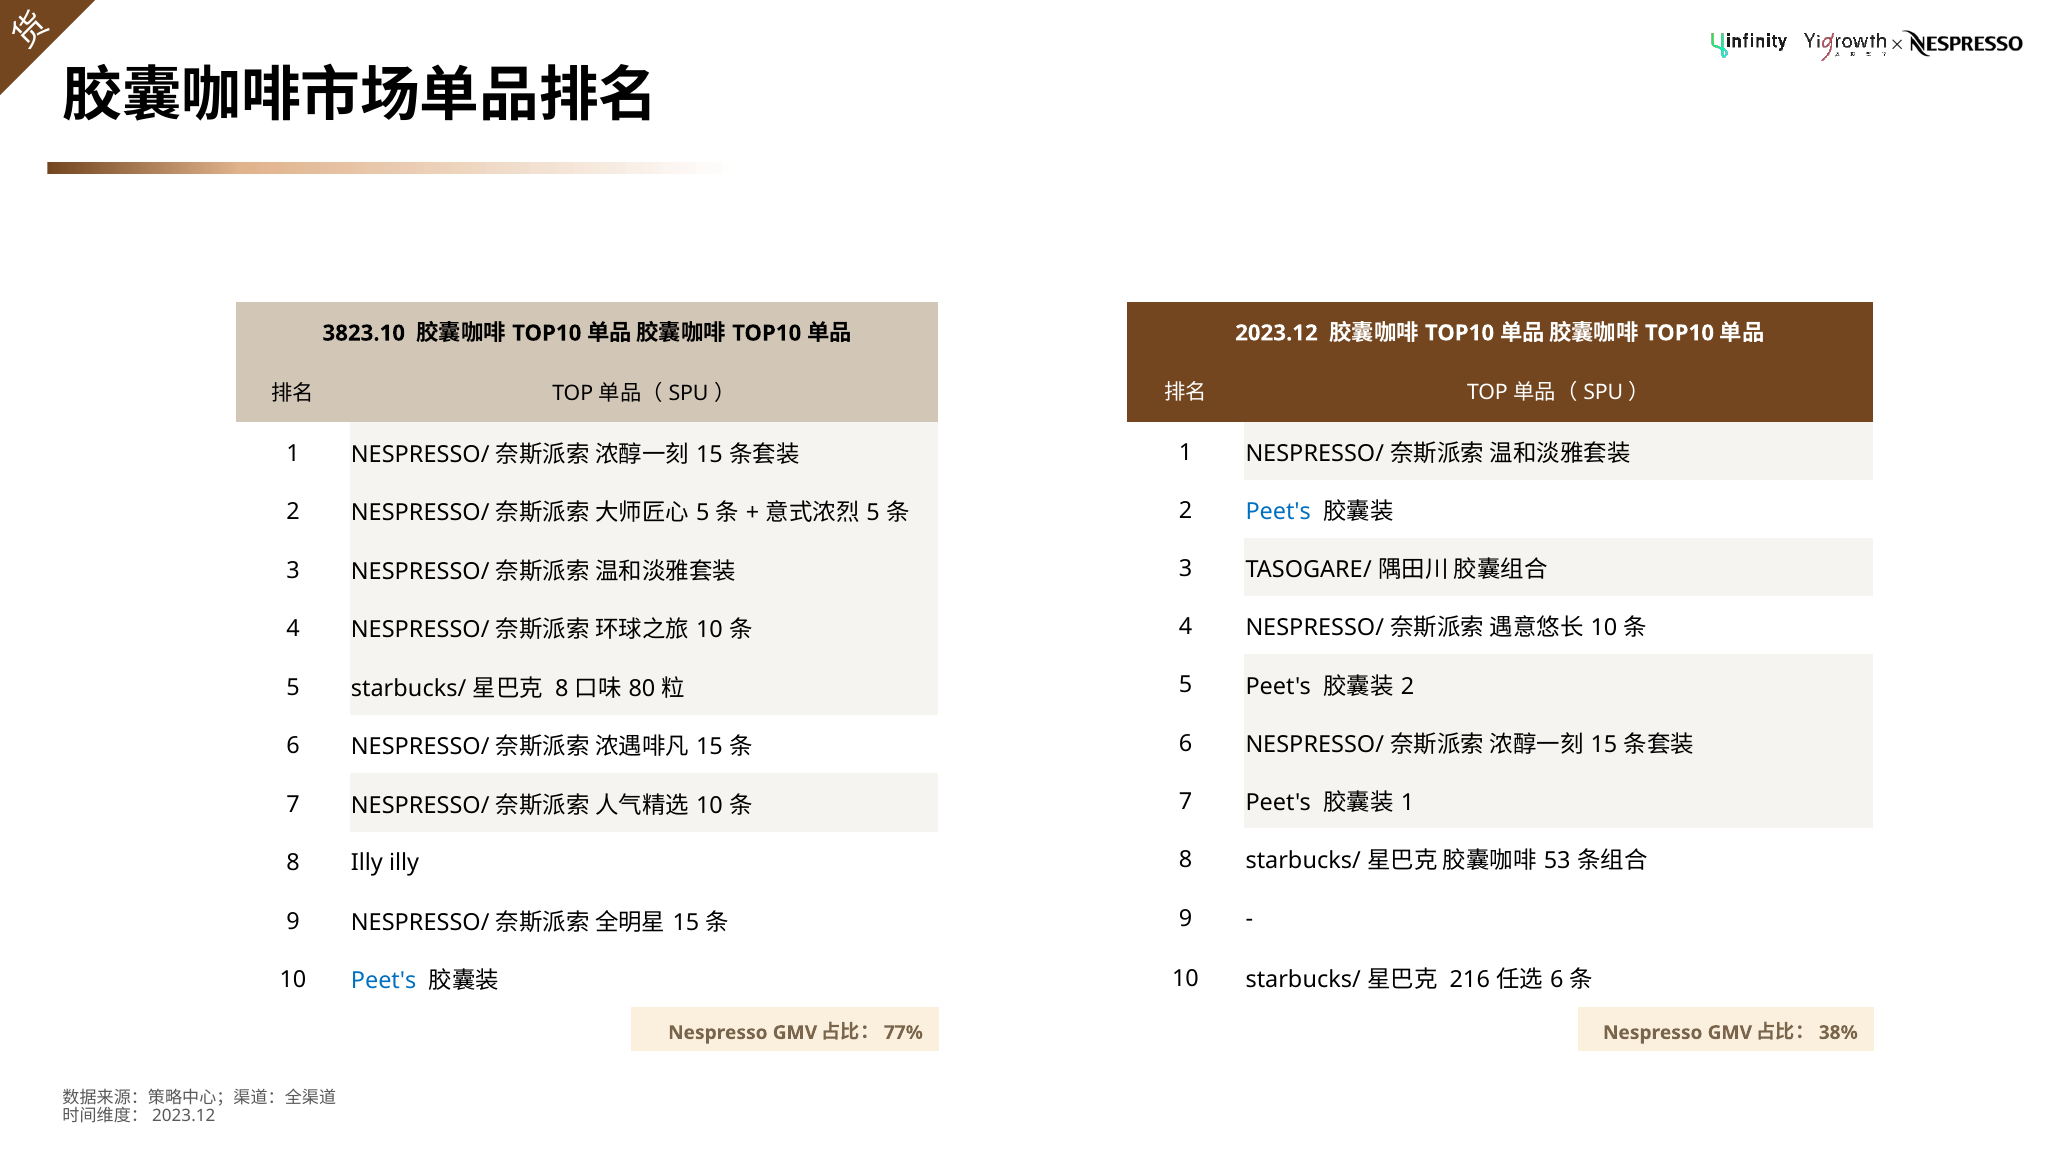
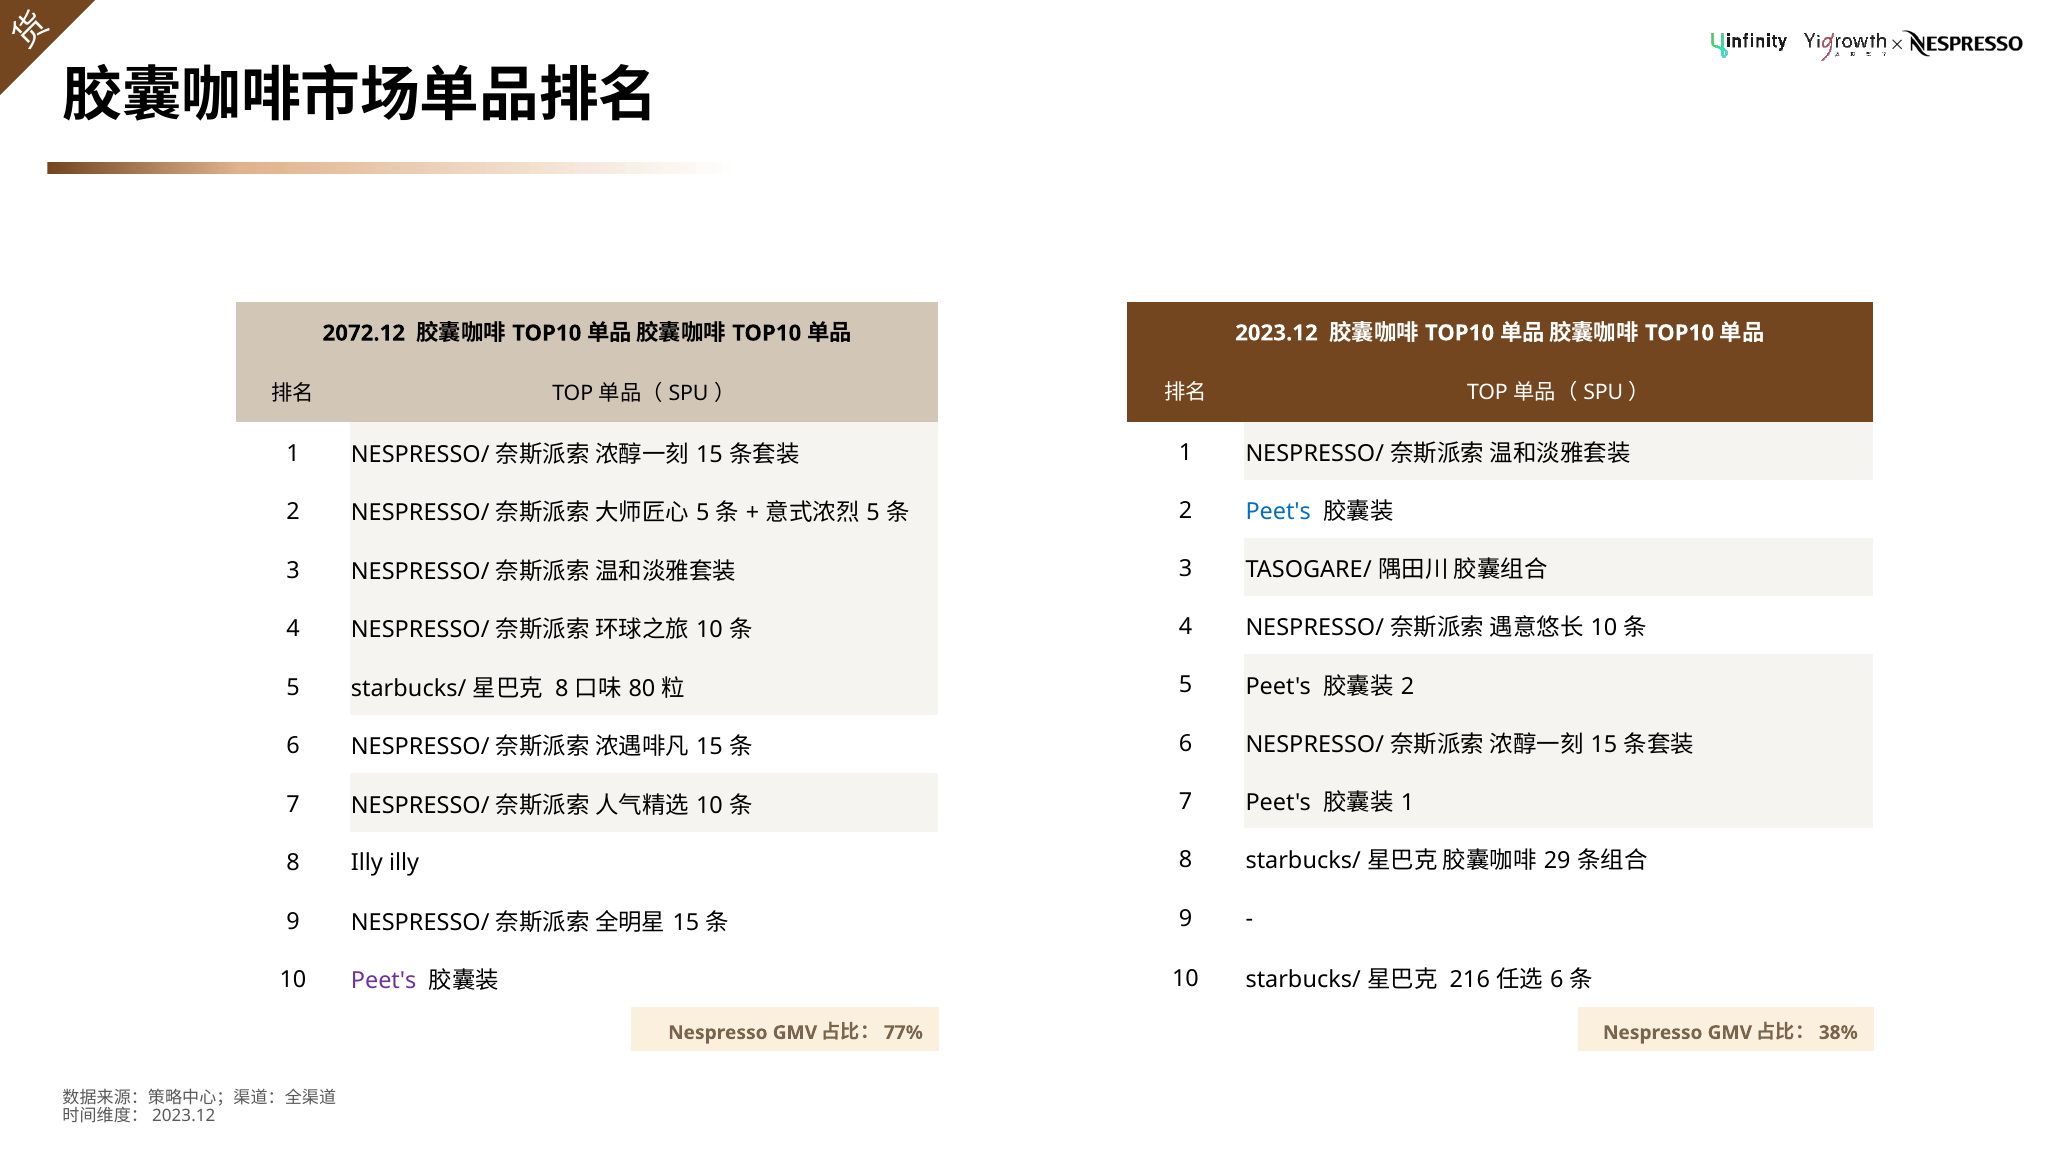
3823.10: 3823.10 -> 2072.12
53: 53 -> 29
Peet's at (384, 981) colour: blue -> purple
